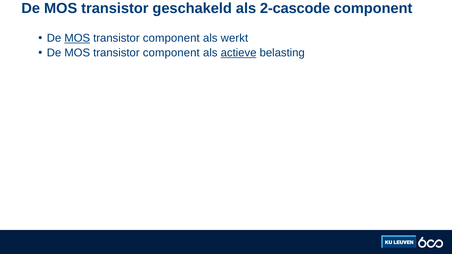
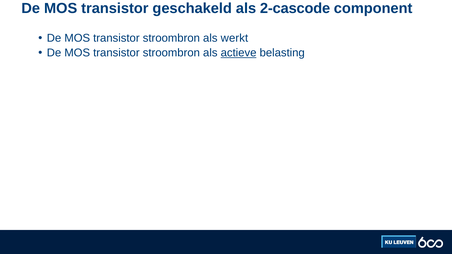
MOS at (77, 38) underline: present -> none
component at (171, 38): component -> stroombron
component at (171, 53): component -> stroombron
